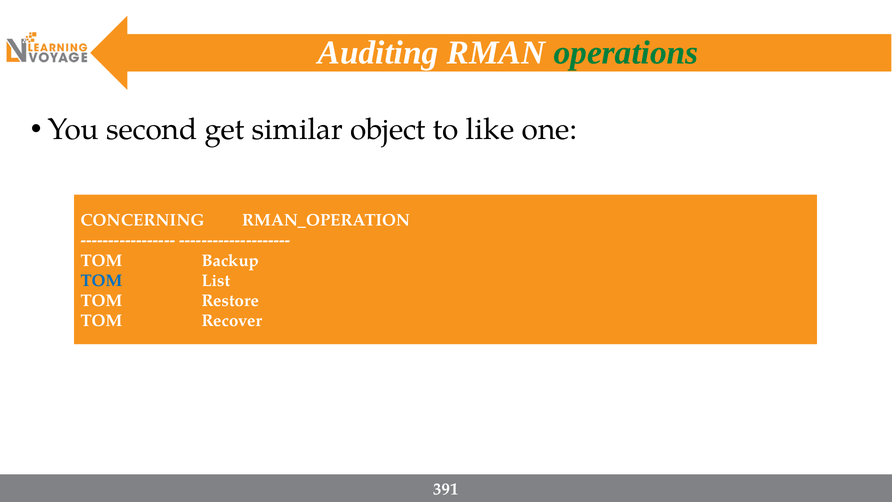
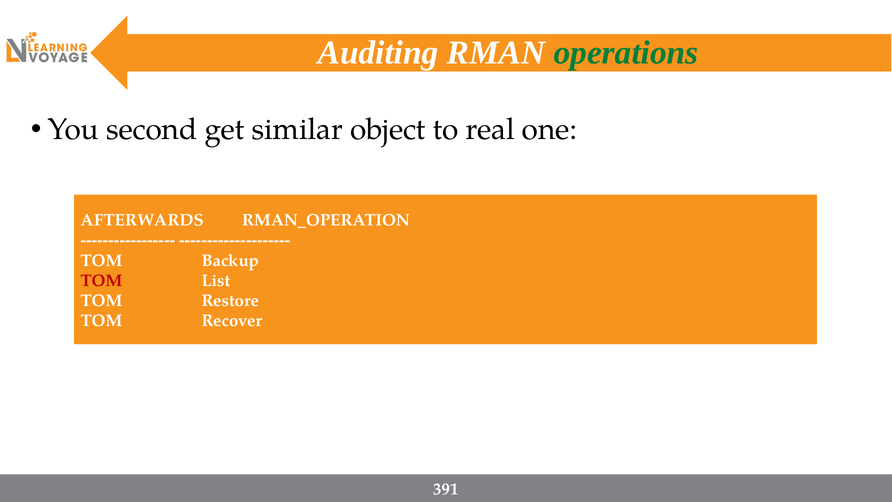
like: like -> real
CONCERNING: CONCERNING -> AFTERWARDS
TOM at (102, 280) colour: blue -> red
